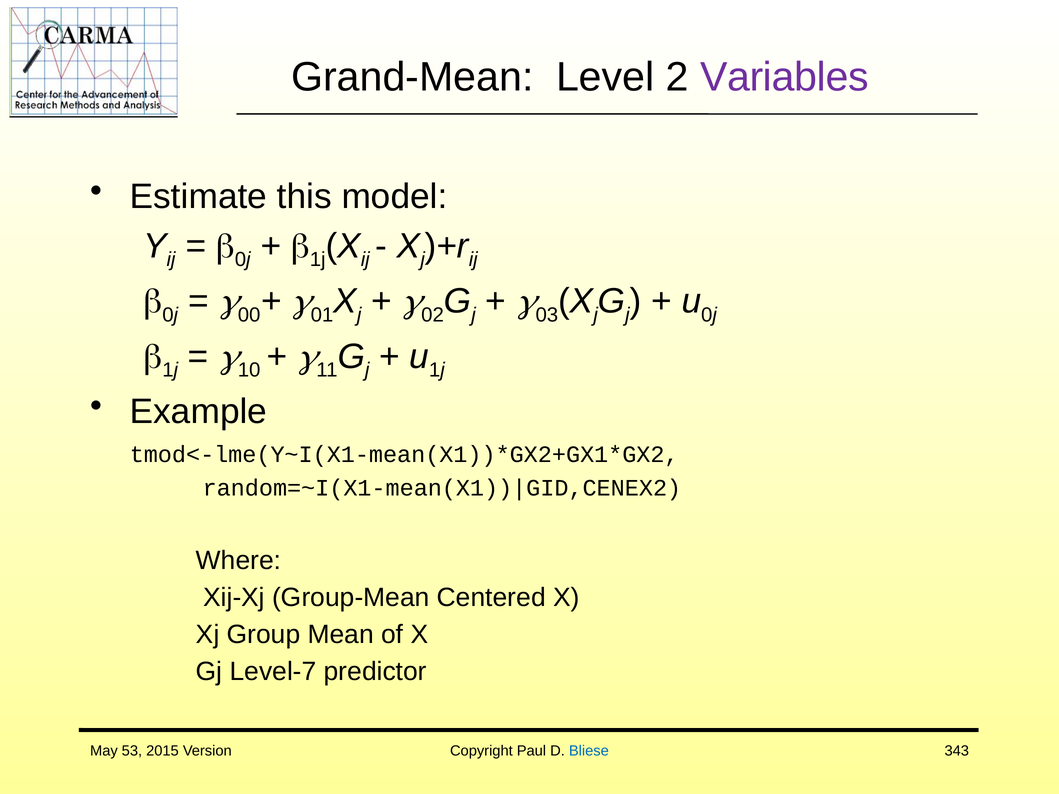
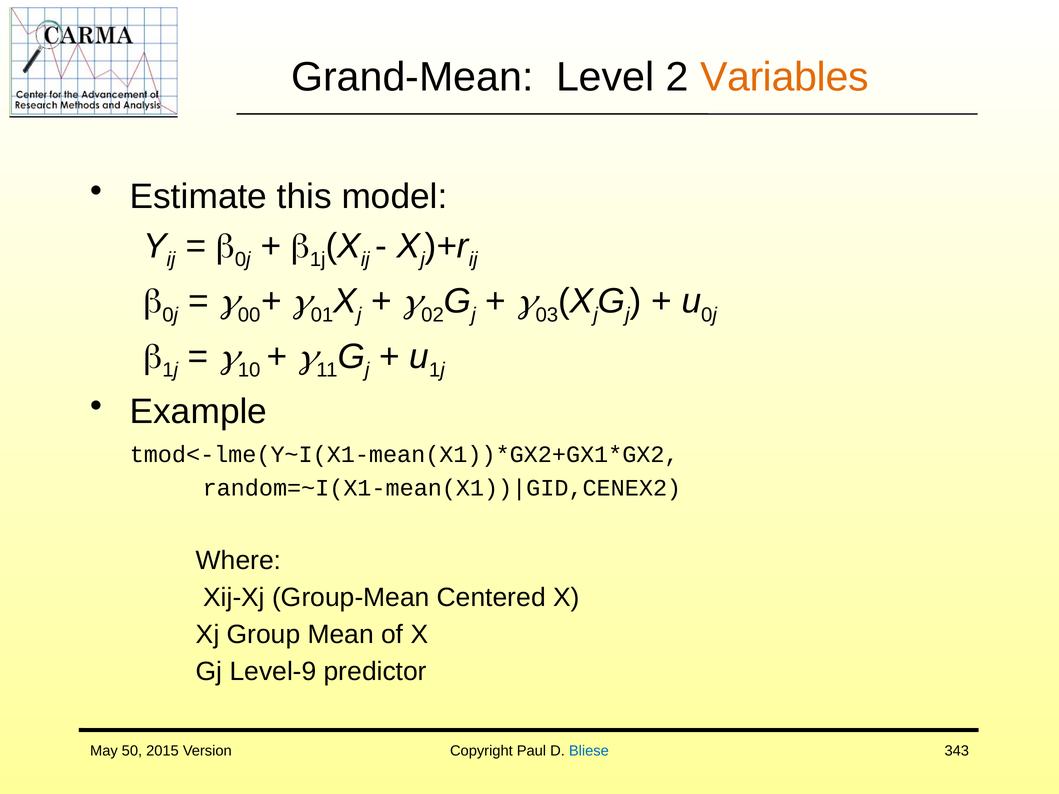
Variables colour: purple -> orange
Level-7: Level-7 -> Level-9
53: 53 -> 50
